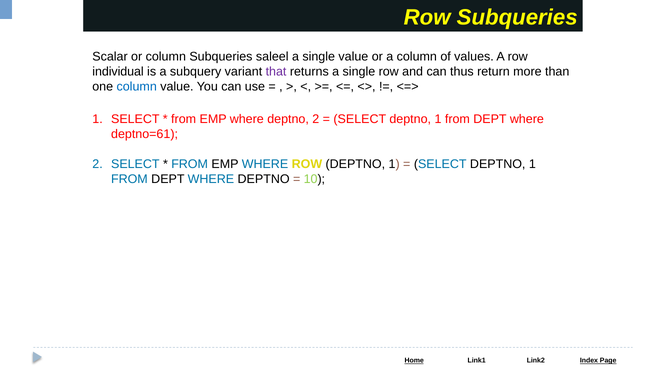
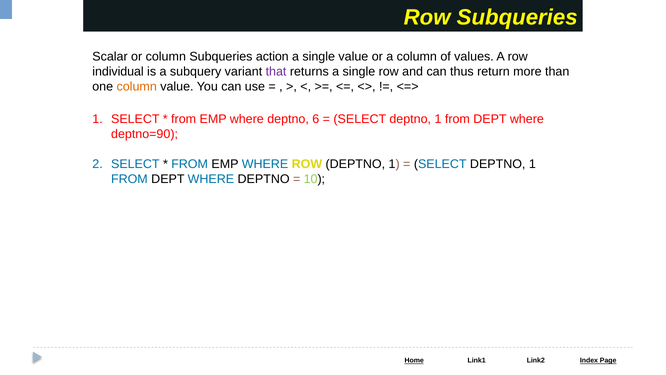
saleel: saleel -> action
column at (137, 87) colour: blue -> orange
deptno 2: 2 -> 6
deptno=61: deptno=61 -> deptno=90
